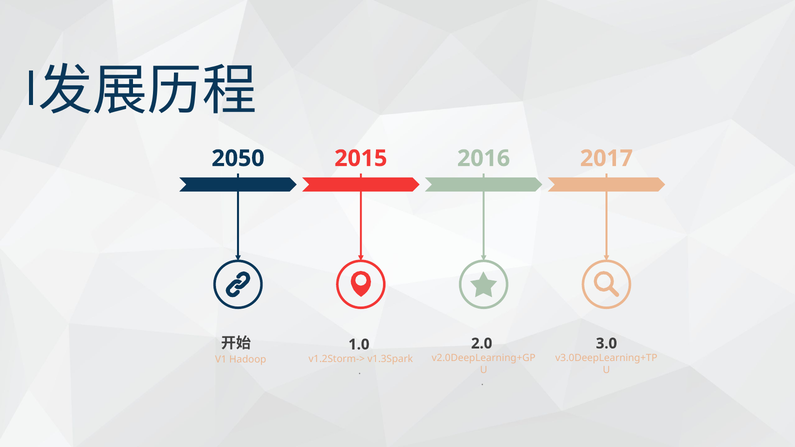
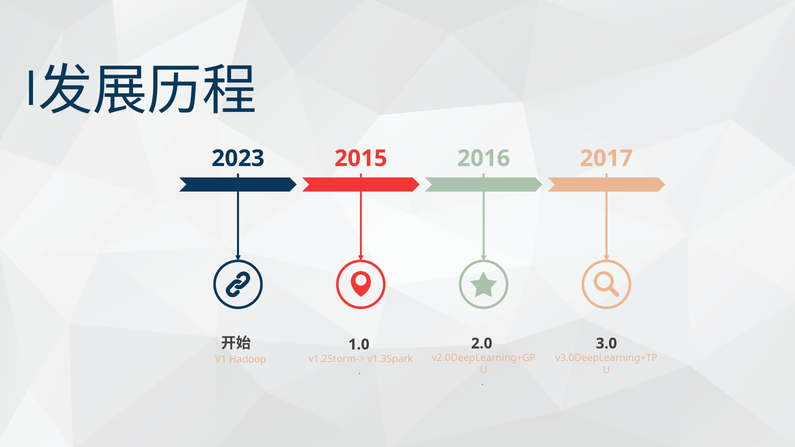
2050: 2050 -> 2023
